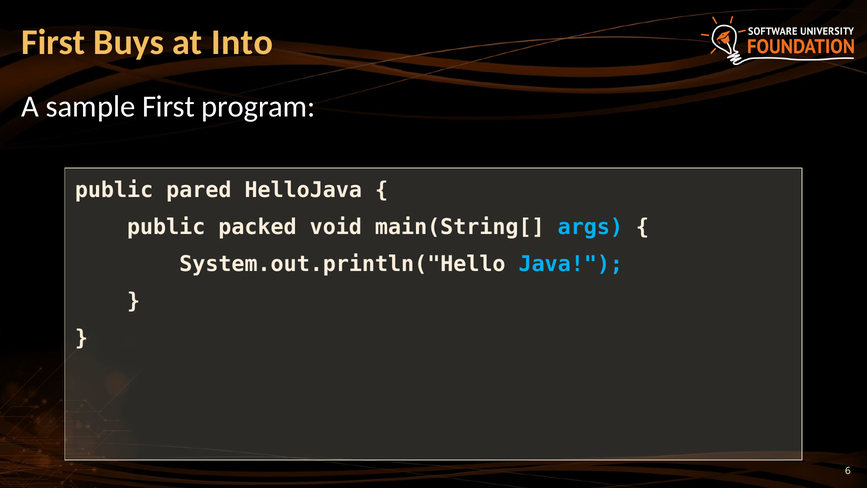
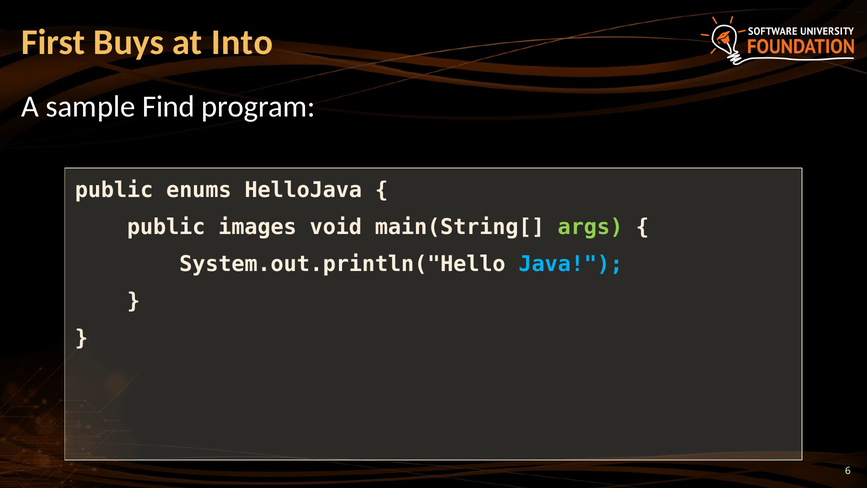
sample First: First -> Find
pared: pared -> enums
packed: packed -> images
args colour: light blue -> light green
